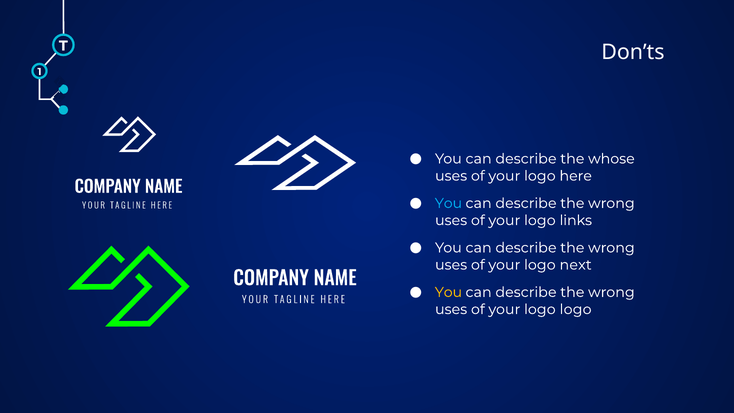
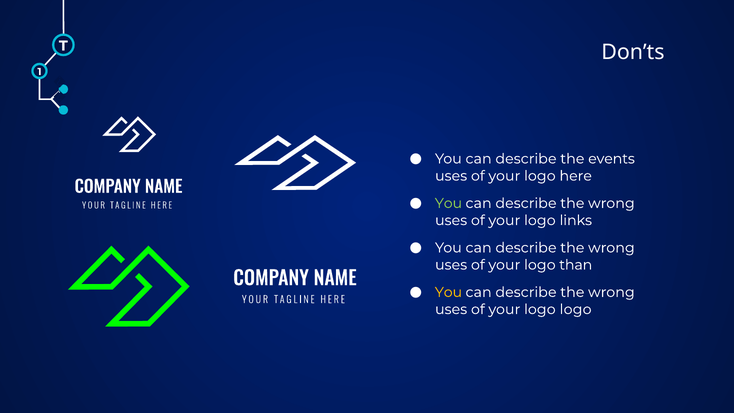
whose: whose -> events
You at (448, 203) colour: light blue -> light green
next: next -> than
